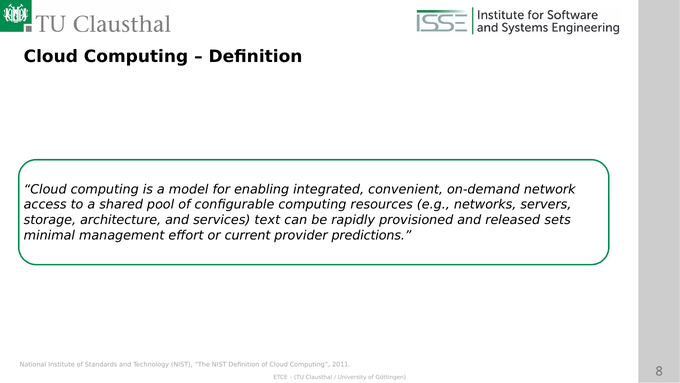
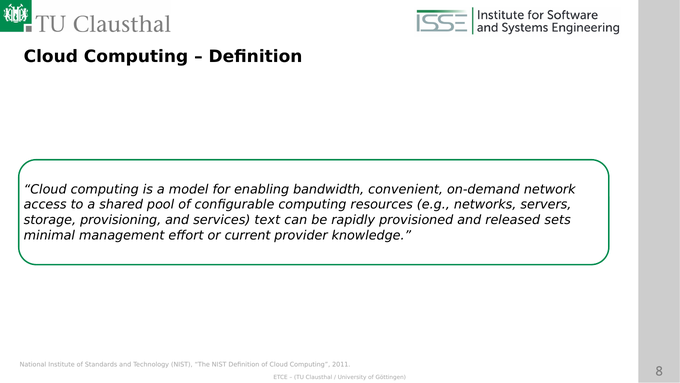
integrated: integrated -> bandwidth
architecture: architecture -> provisioning
predictions: predictions -> knowledge
